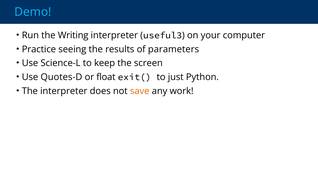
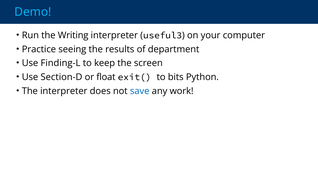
parameters: parameters -> department
Science-L: Science-L -> Finding-L
Quotes-D: Quotes-D -> Section-D
just: just -> bits
save colour: orange -> blue
